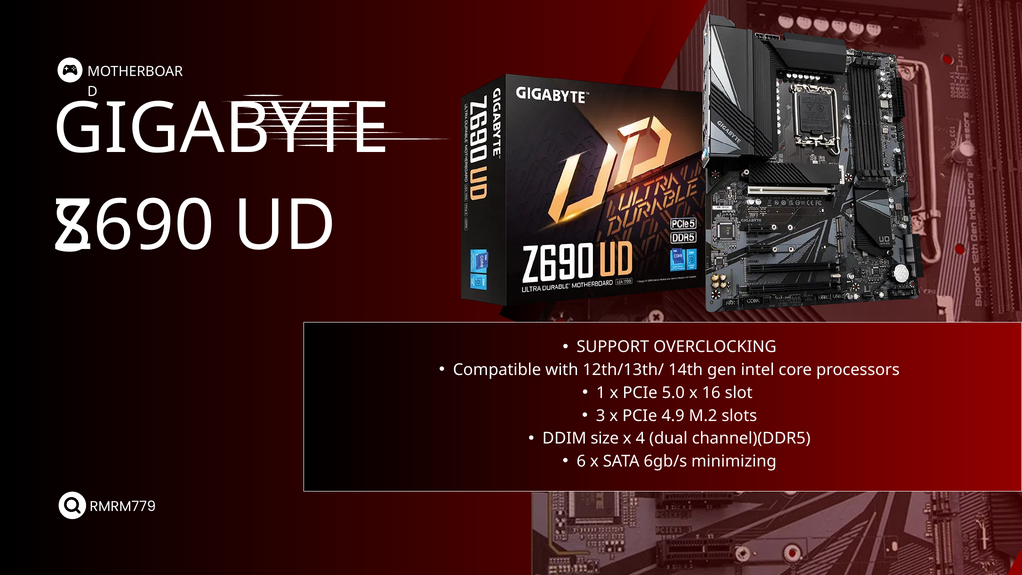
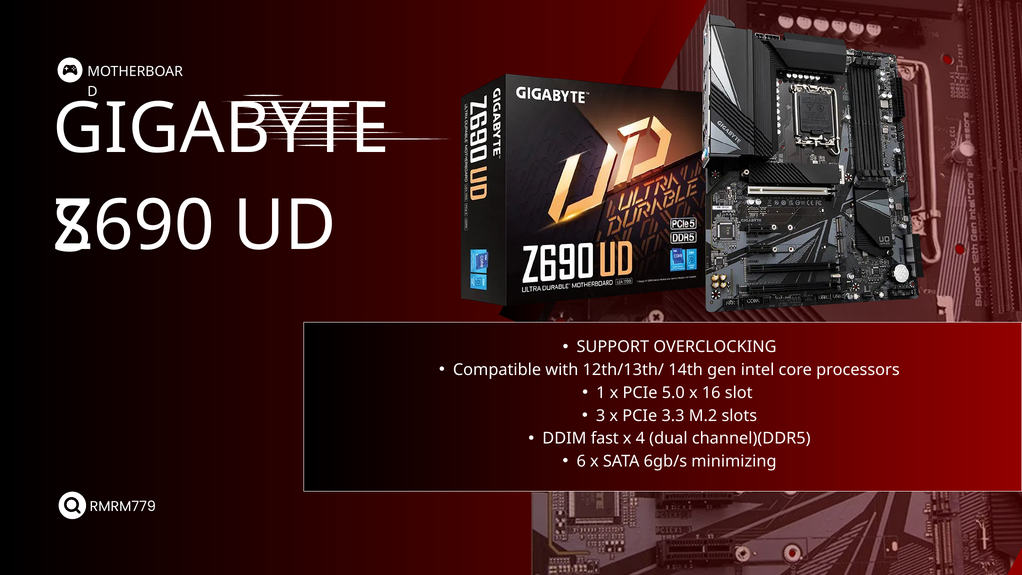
4.9: 4.9 -> 3.3
size: size -> fast
